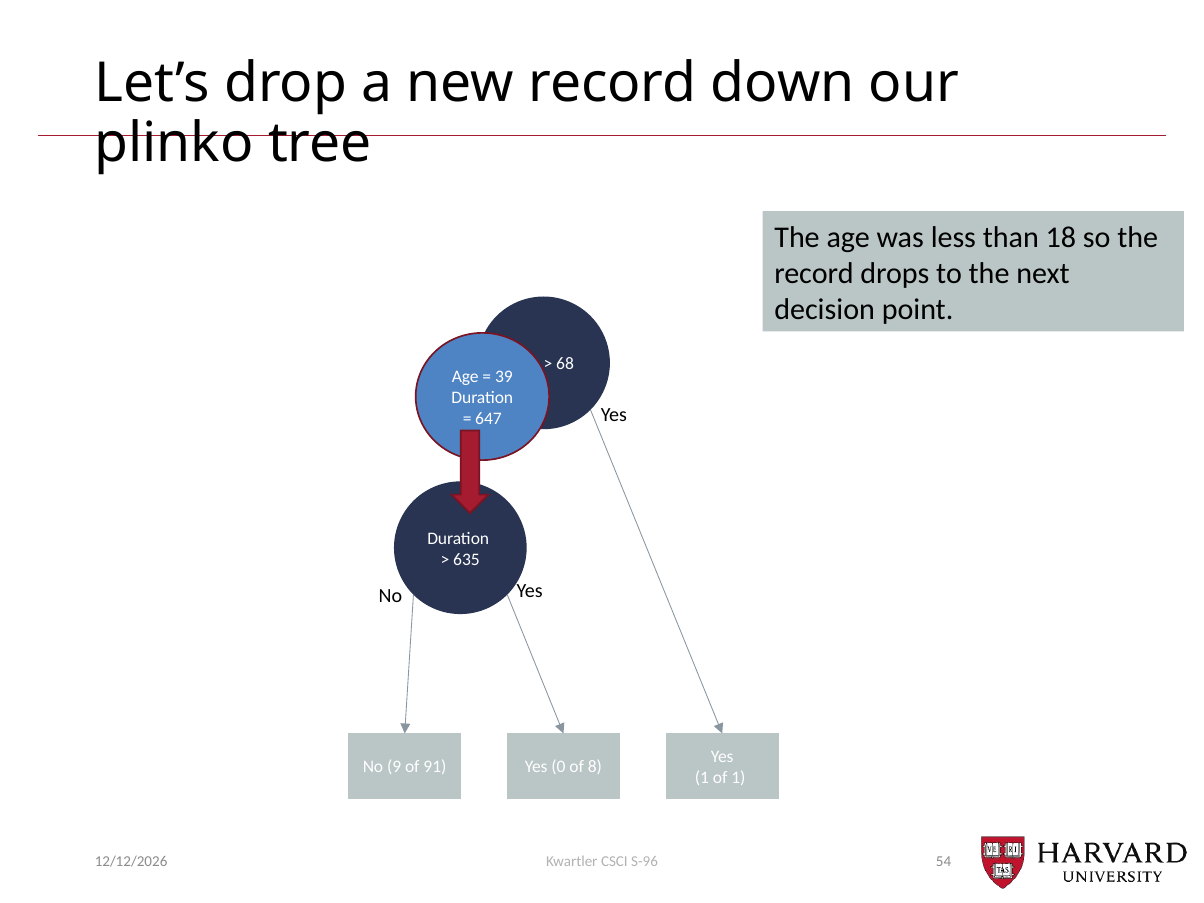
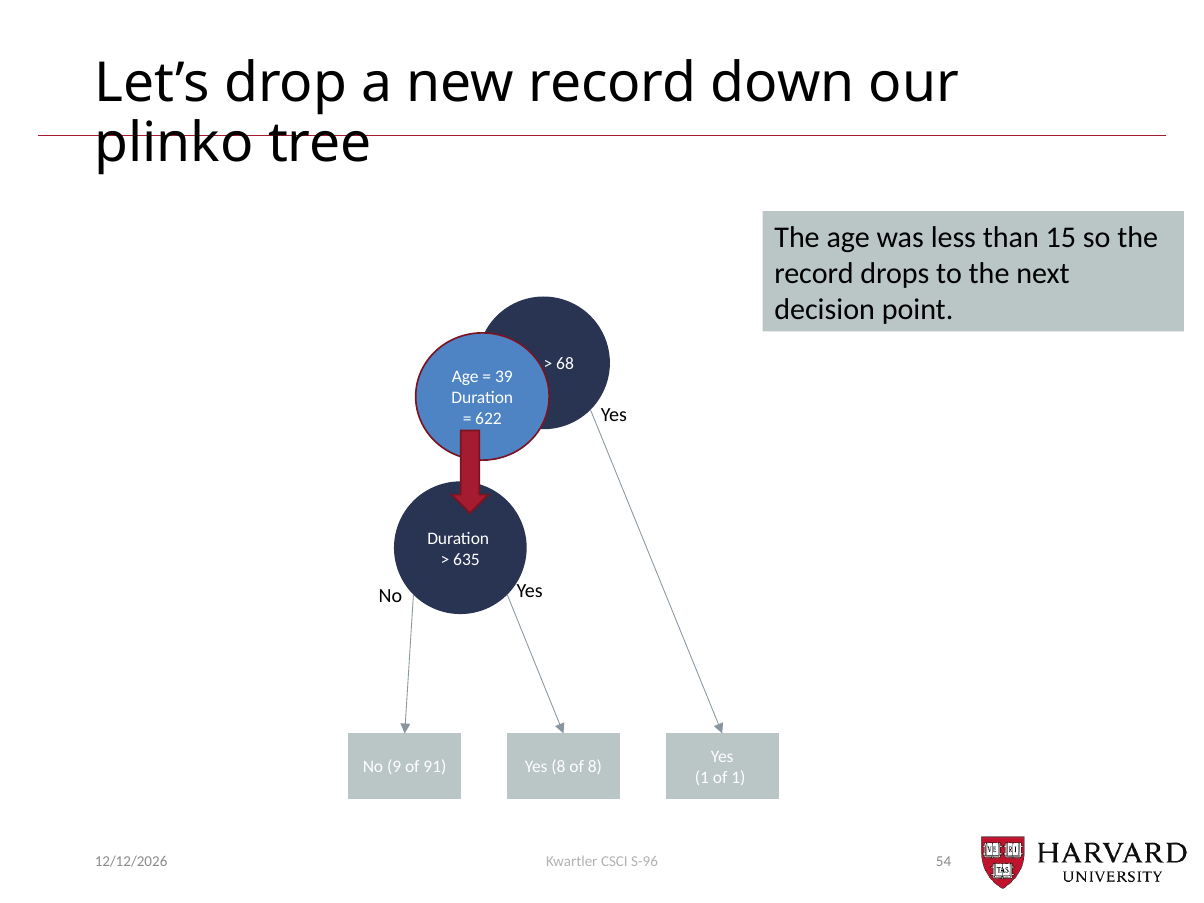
18: 18 -> 15
647: 647 -> 622
Yes 0: 0 -> 8
